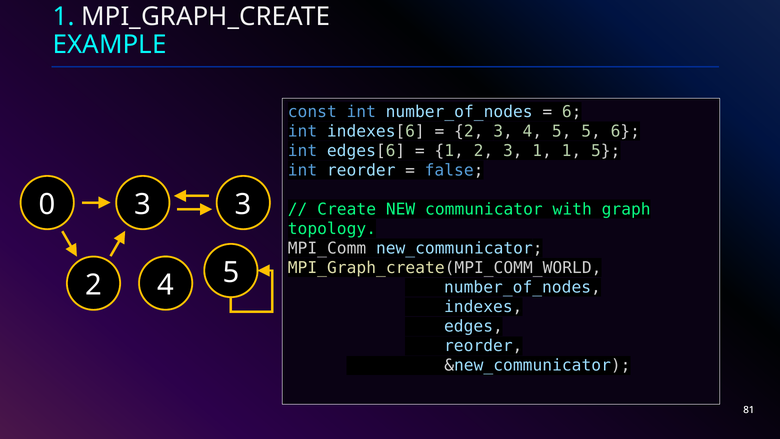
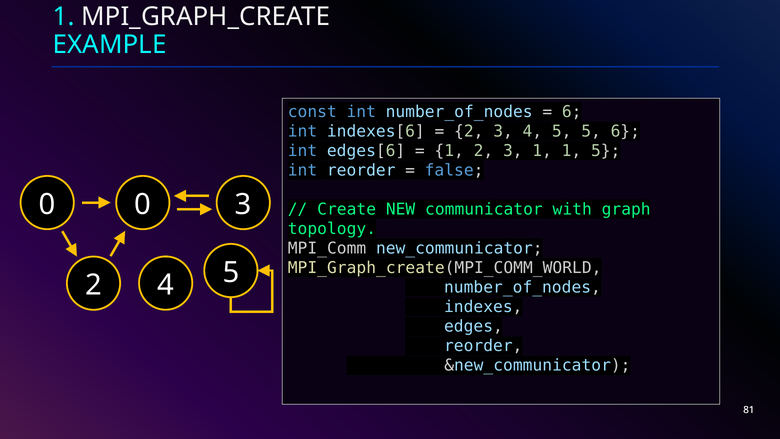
0 3: 3 -> 0
